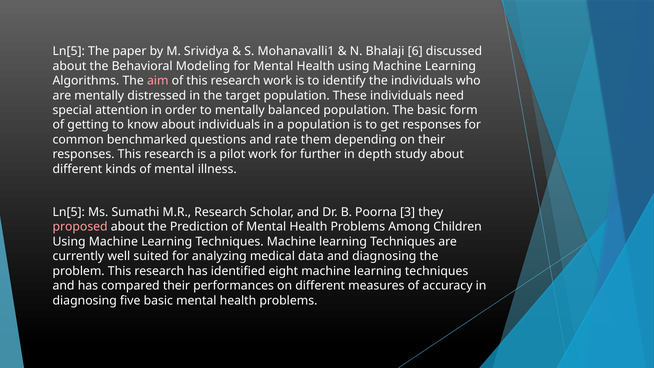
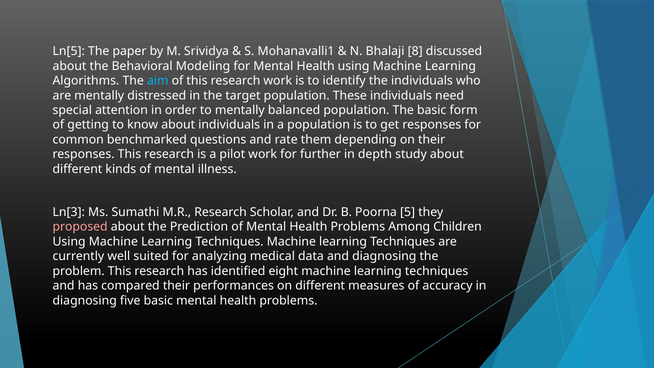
6: 6 -> 8
aim colour: pink -> light blue
Ln[5 at (69, 212): Ln[5 -> Ln[3
3: 3 -> 5
